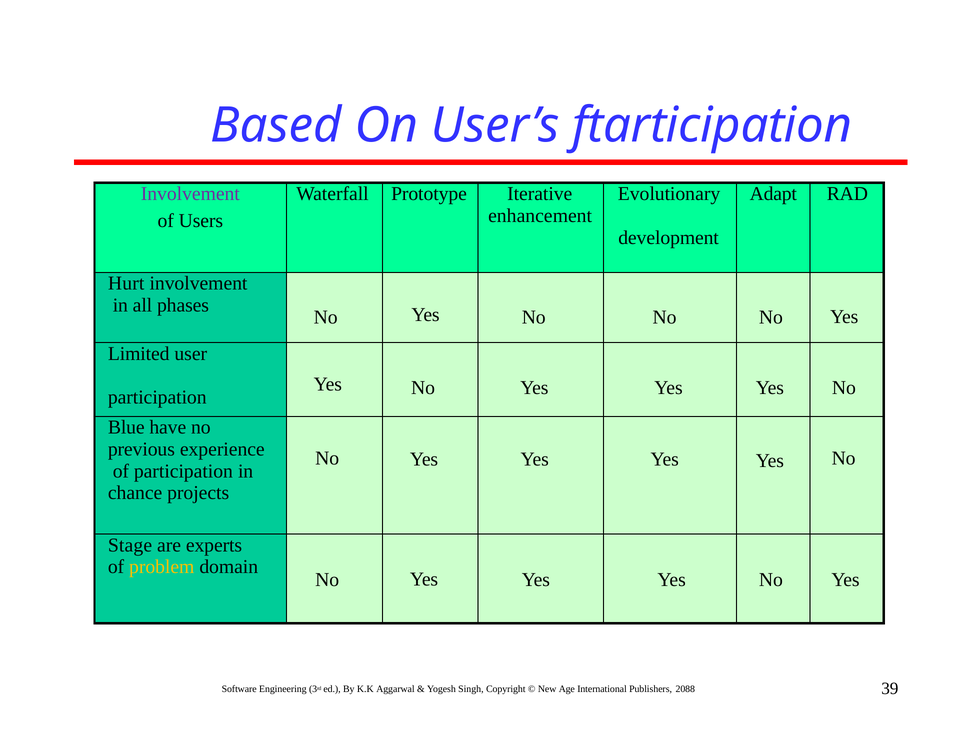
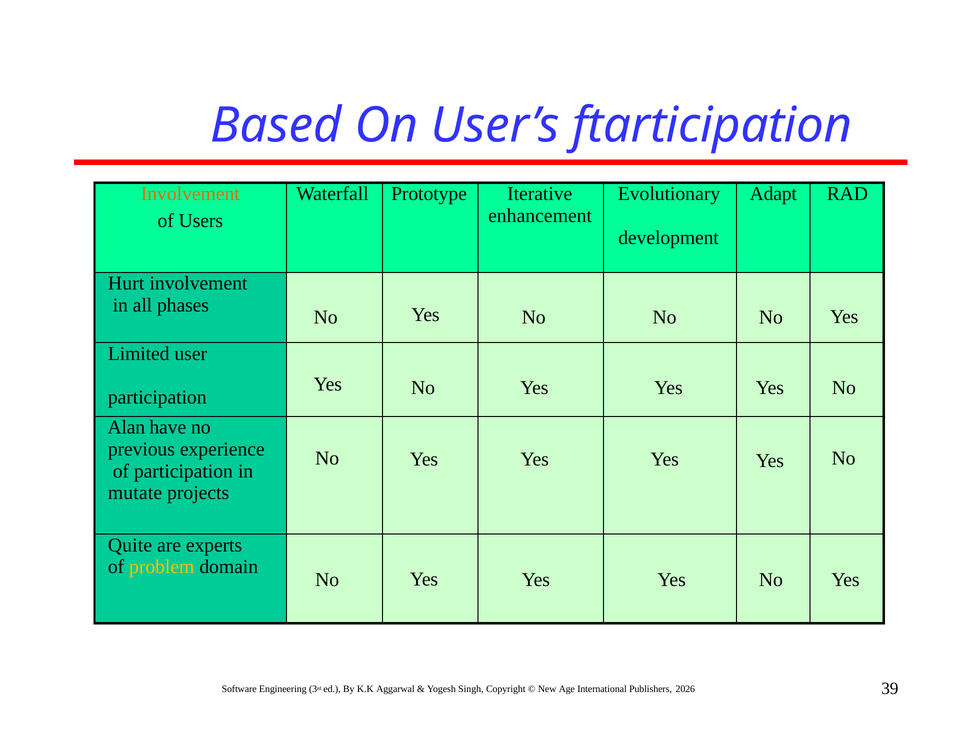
Involvement at (190, 194) colour: purple -> orange
Blue: Blue -> Alan
chance: chance -> mutate
Stage: Stage -> Quite
2088: 2088 -> 2026
